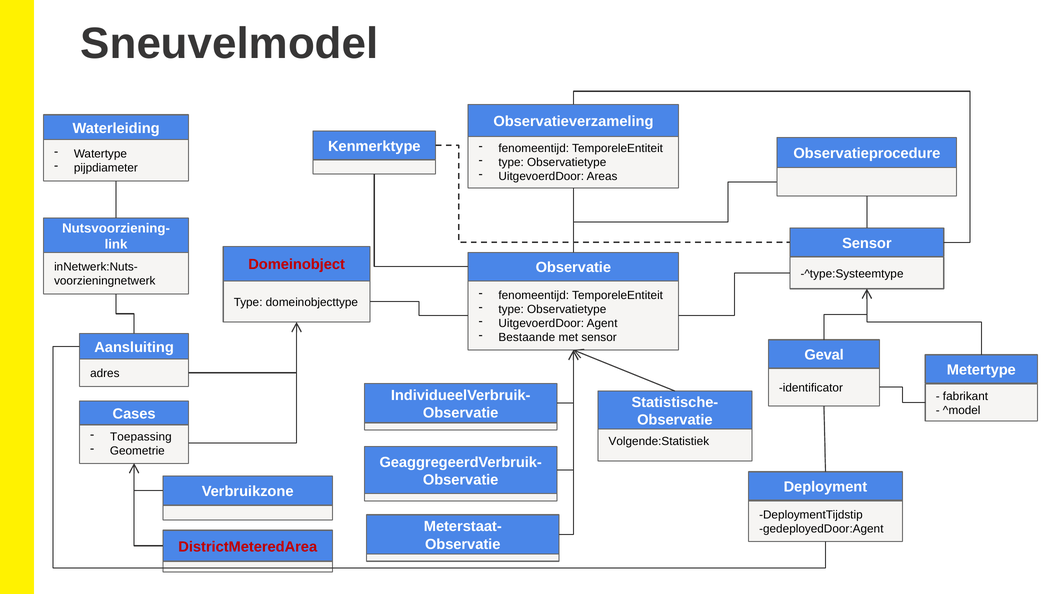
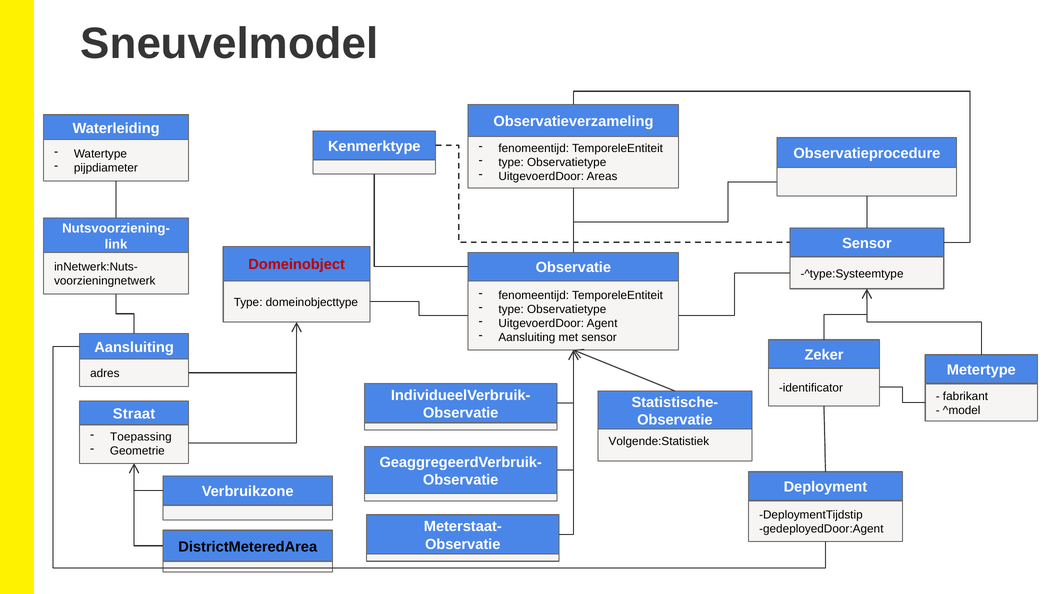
Bestaande at (527, 338): Bestaande -> Aansluiting
Geval: Geval -> Zeker
Cases: Cases -> Straat
DistrictMeteredArea colour: red -> black
